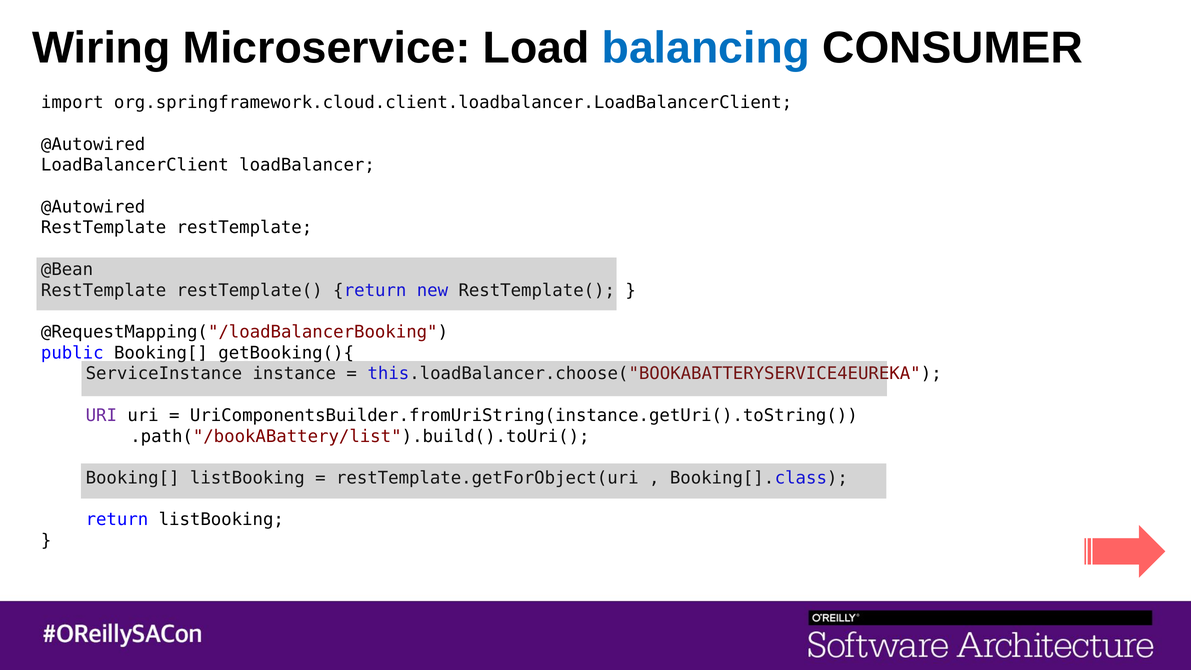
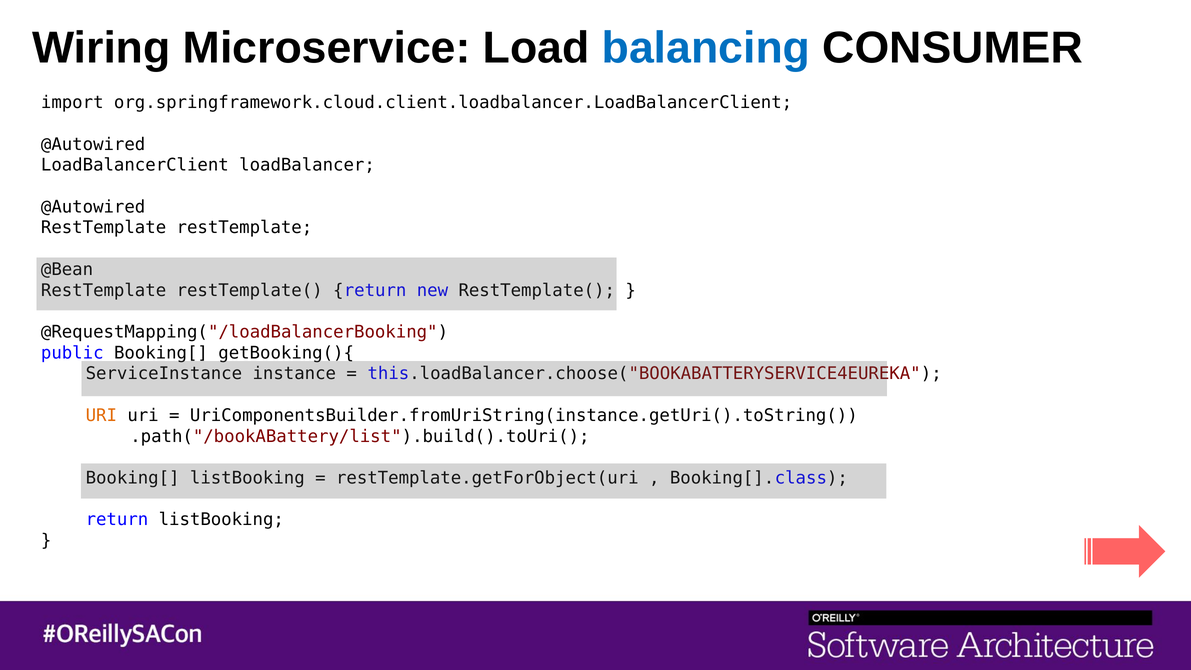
URI at (101, 415) colour: purple -> orange
